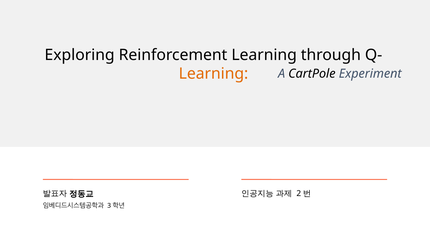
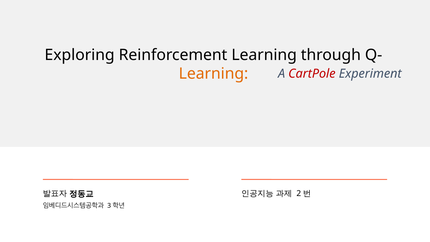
CartPole colour: black -> red
